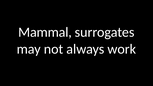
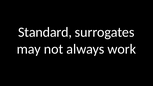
Mammal: Mammal -> Standard
